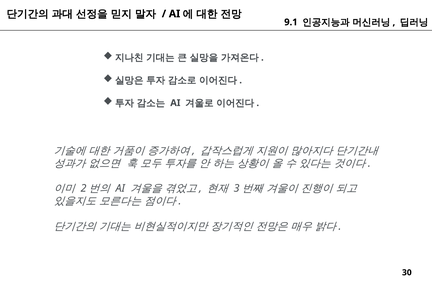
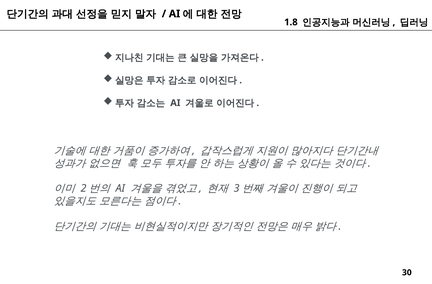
9.1: 9.1 -> 1.8
